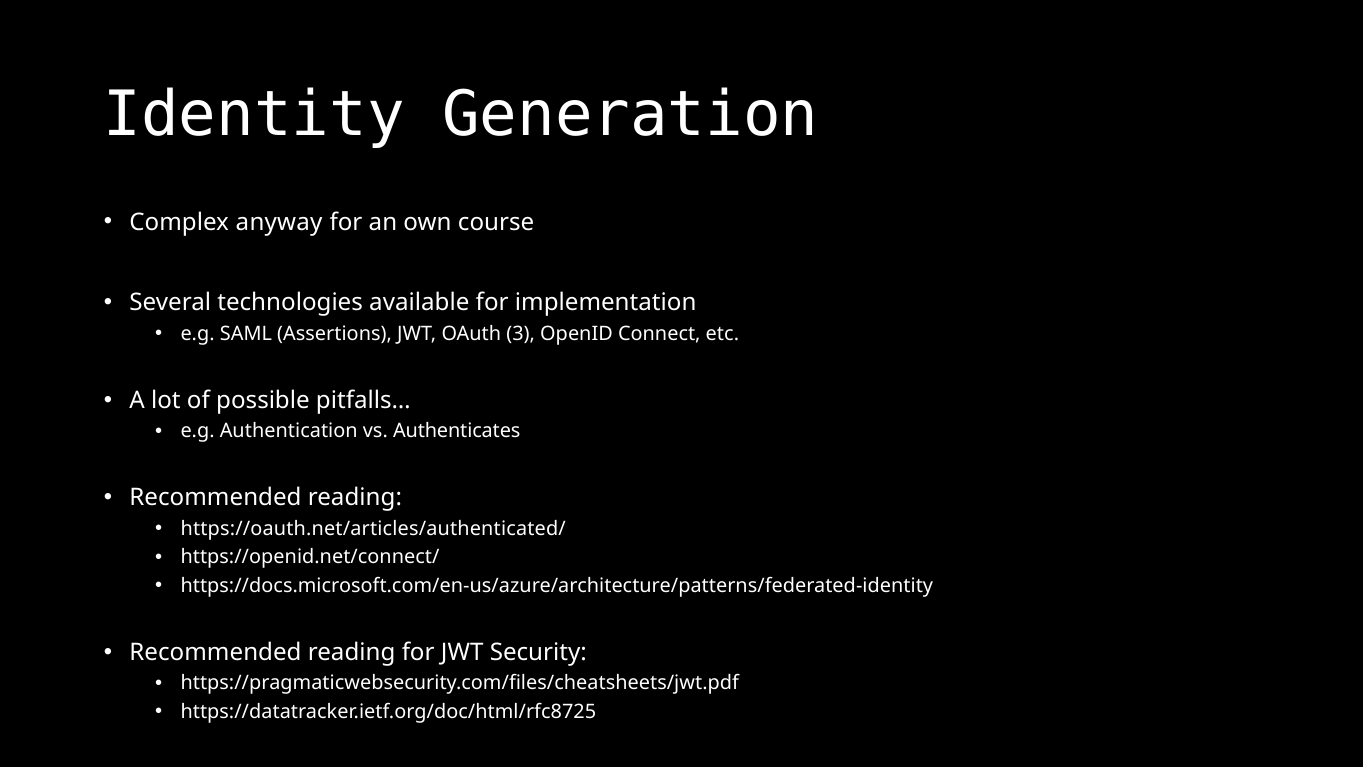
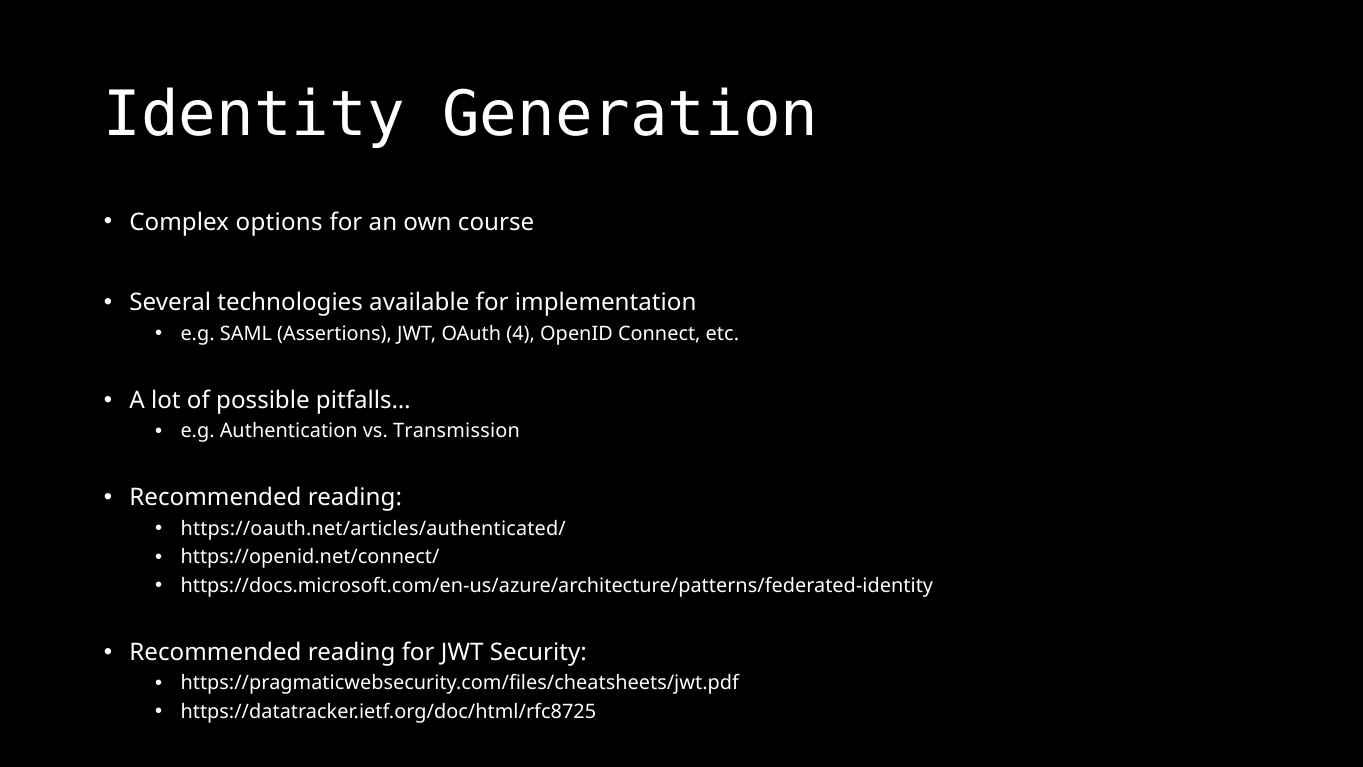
anyway: anyway -> options
3: 3 -> 4
Authenticates: Authenticates -> Transmission
